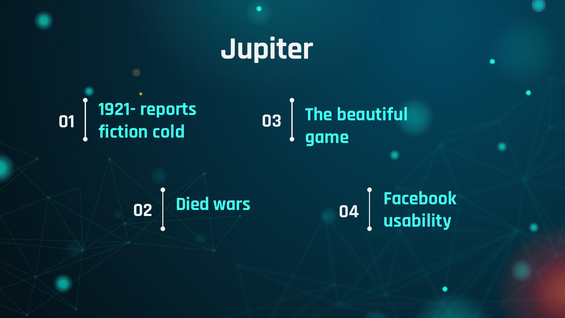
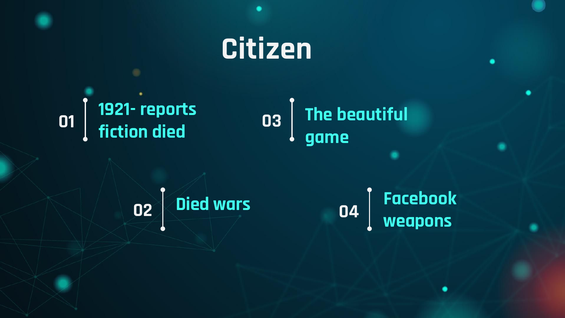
Jupiter: Jupiter -> Citizen
fiction cold: cold -> died
usability: usability -> weapons
